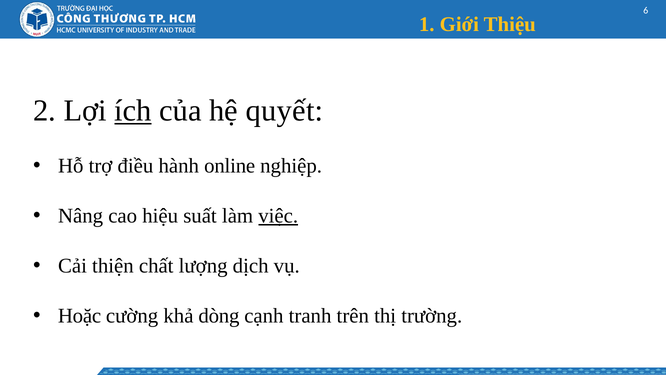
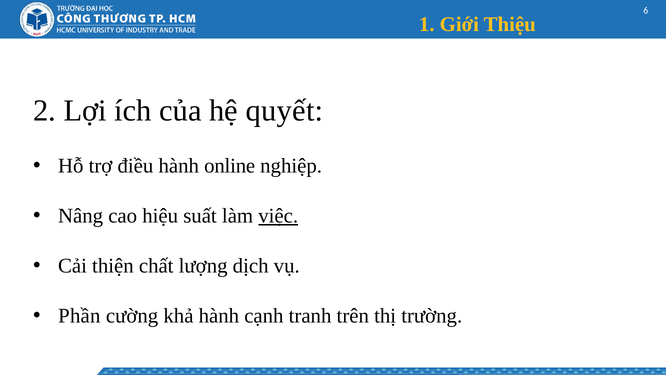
ích underline: present -> none
Hoặc: Hoặc -> Phần
khả dòng: dòng -> hành
